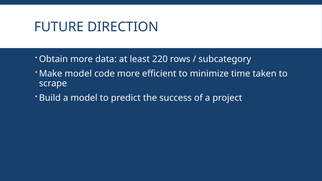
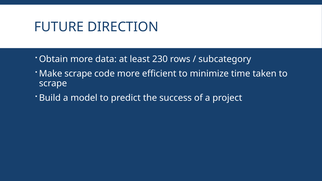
220: 220 -> 230
Make model: model -> scrape
